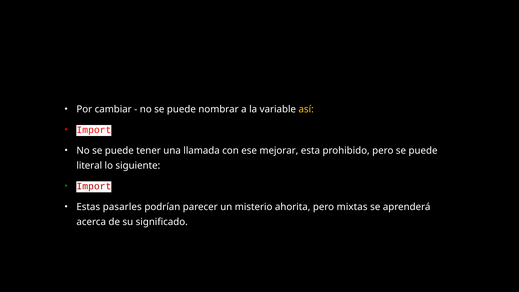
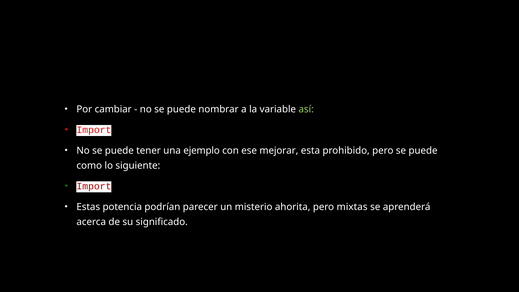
así colour: yellow -> light green
llamada: llamada -> ejemplo
literal: literal -> como
pasarles: pasarles -> potencia
